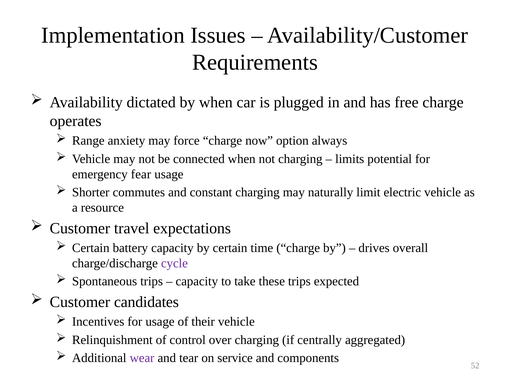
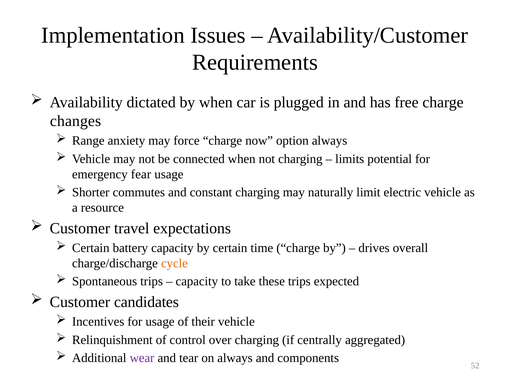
operates: operates -> changes
cycle colour: purple -> orange
on service: service -> always
